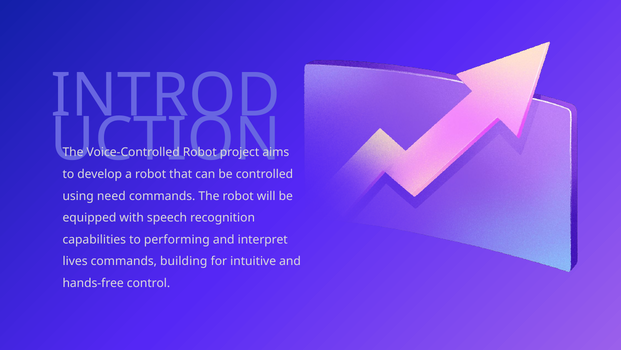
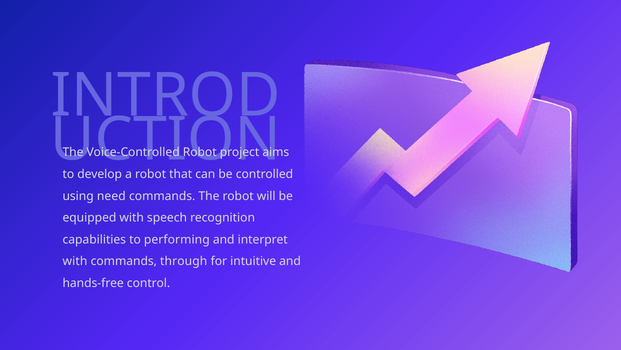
lives at (75, 261): lives -> with
building: building -> through
